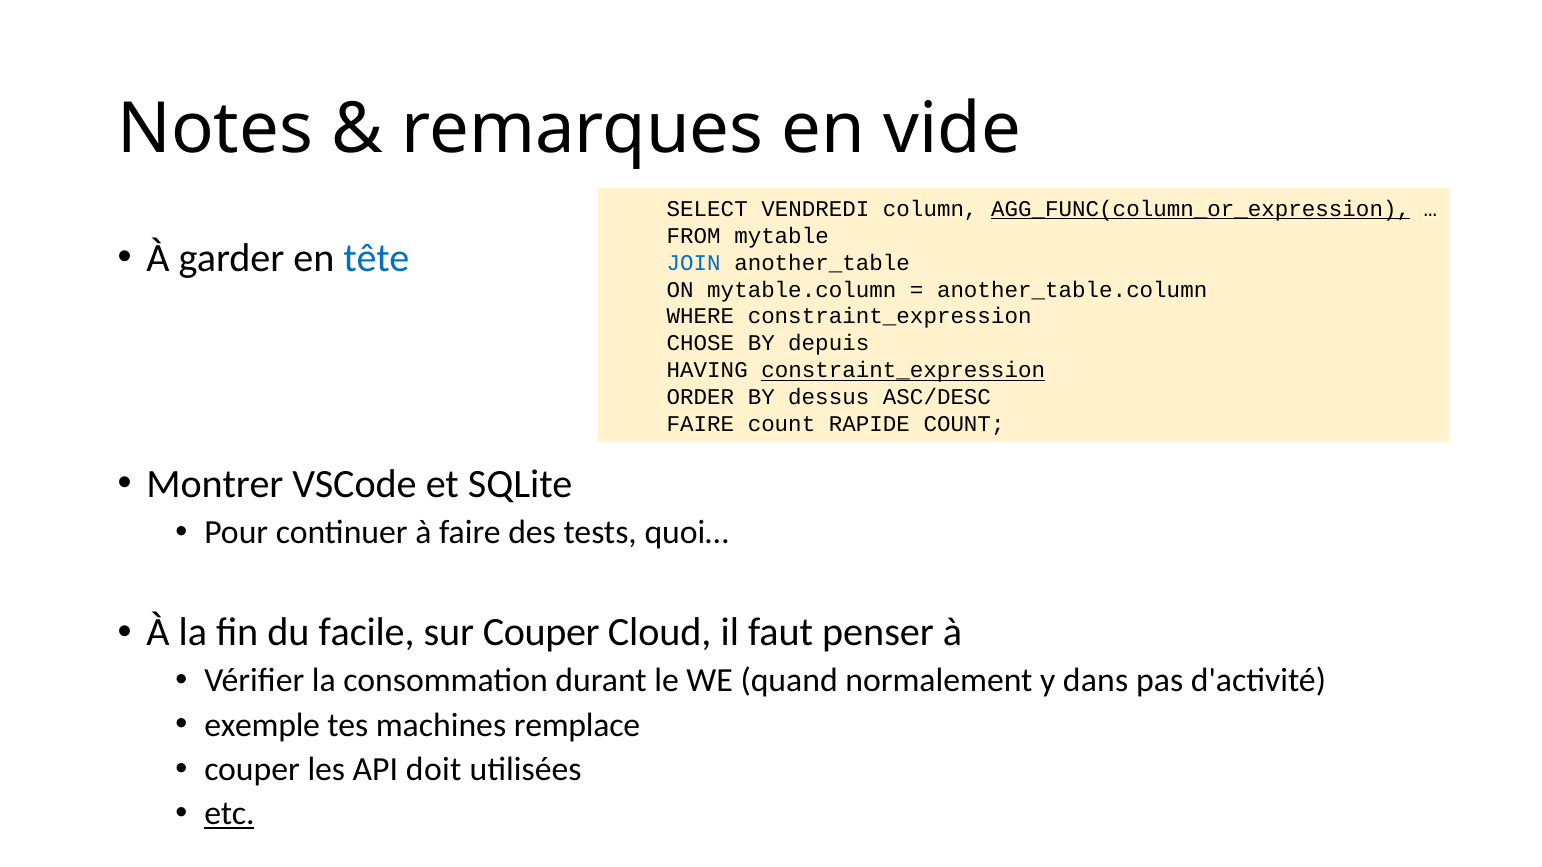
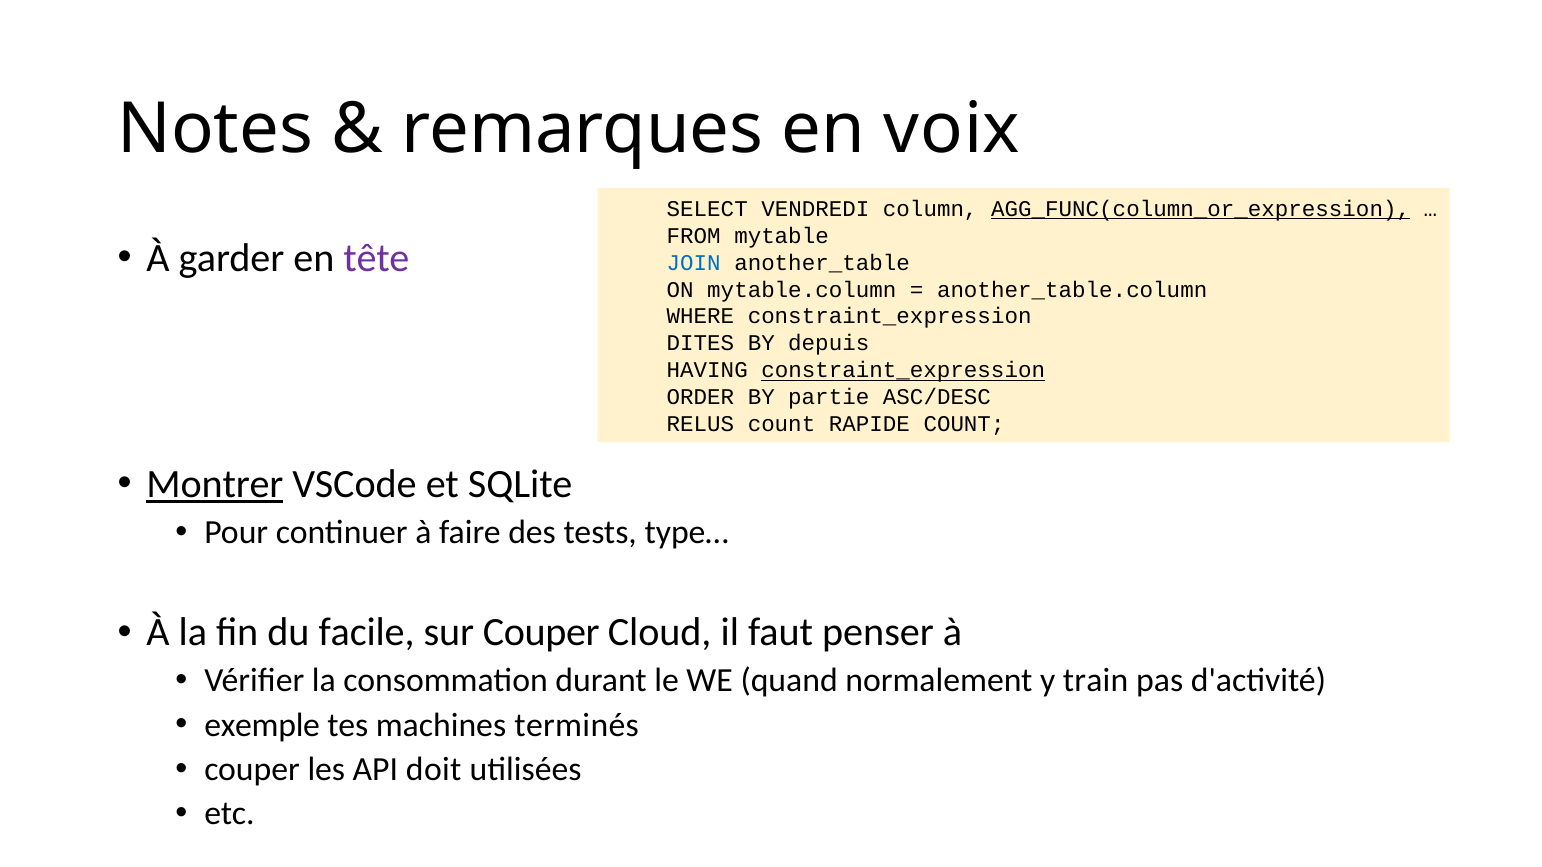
vide: vide -> voix
tête colour: blue -> purple
CHOSE: CHOSE -> DITES
dessus: dessus -> partie
FAIRE at (700, 425): FAIRE -> RELUS
Montrer underline: none -> present
quoi…: quoi… -> type…
dans: dans -> train
remplace: remplace -> terminés
etc underline: present -> none
